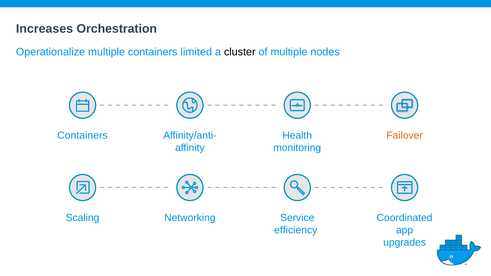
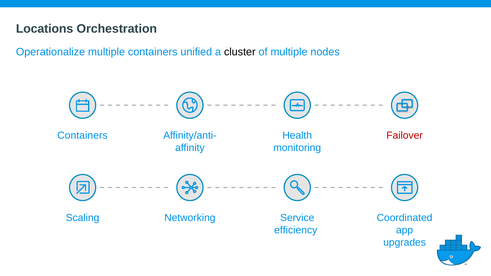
Increases: Increases -> Locations
limited: limited -> unified
Failover colour: orange -> red
